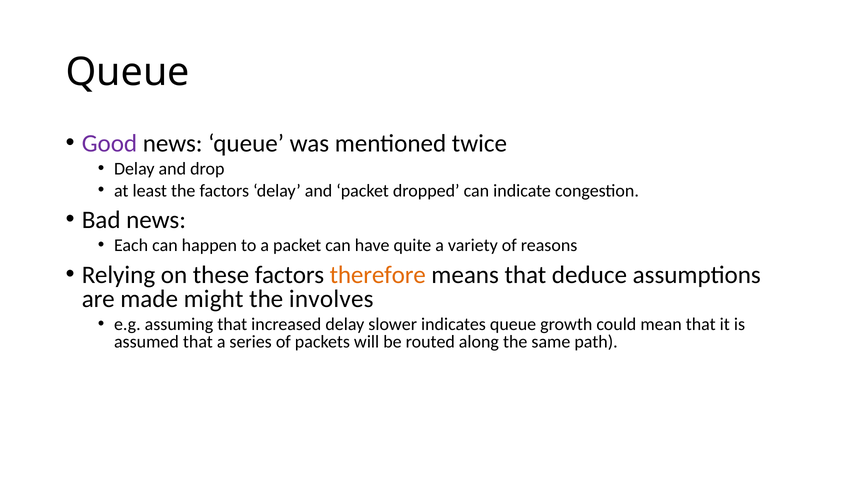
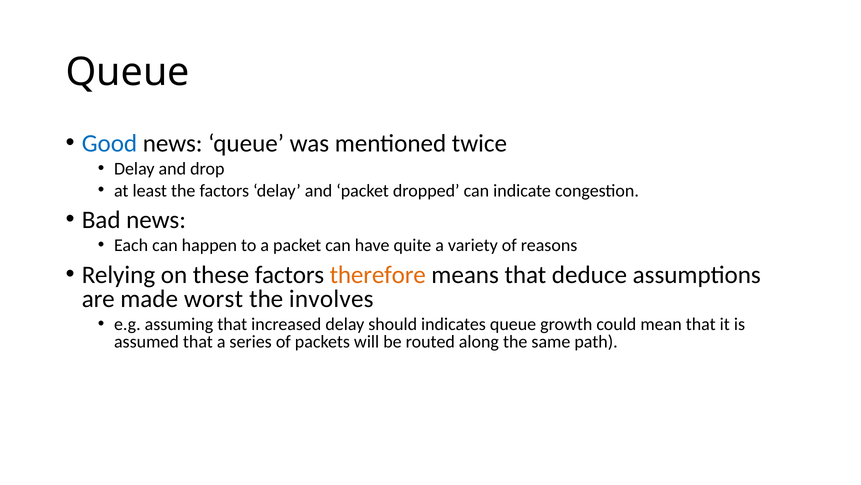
Good colour: purple -> blue
might: might -> worst
slower: slower -> should
